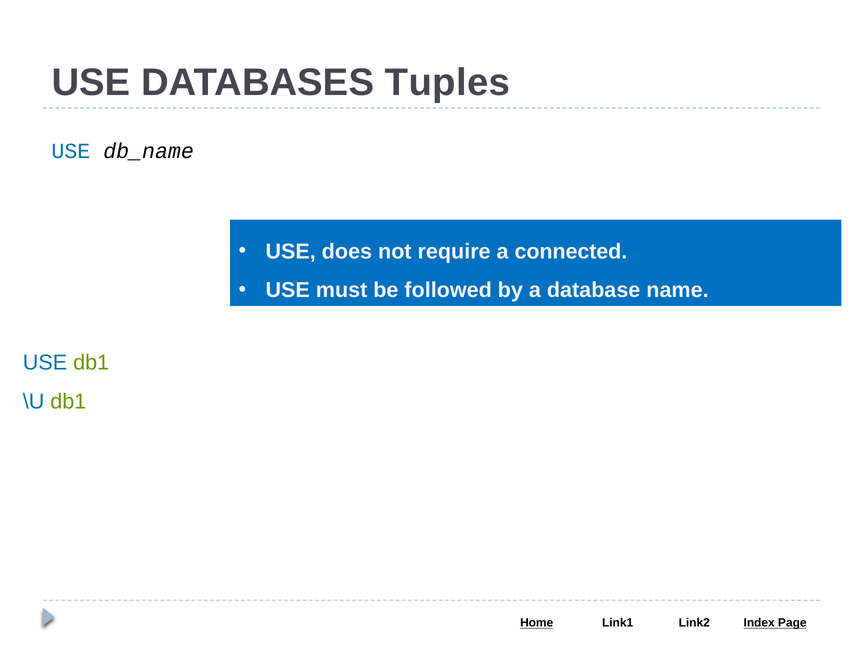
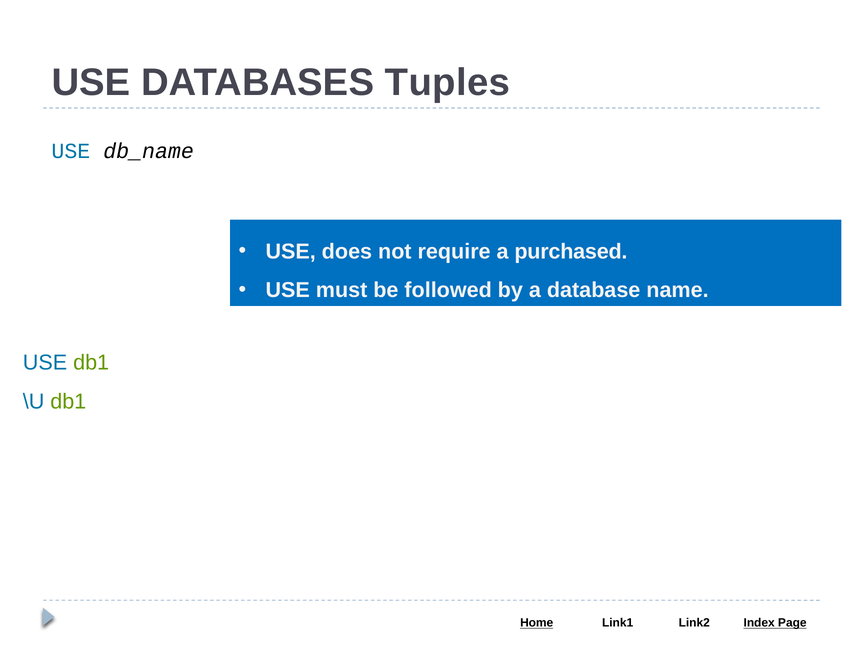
connected: connected -> purchased
